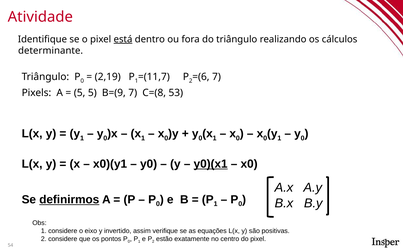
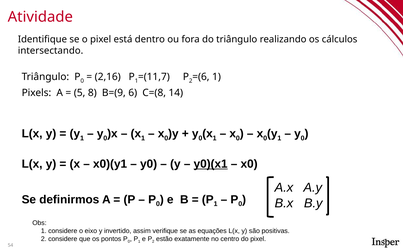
está underline: present -> none
determinante: determinante -> intersectando
2,19: 2,19 -> 2,16
7 at (217, 77): 7 -> 1
5 5: 5 -> 8
B=(9 7: 7 -> 6
53: 53 -> 14
definirmos underline: present -> none
